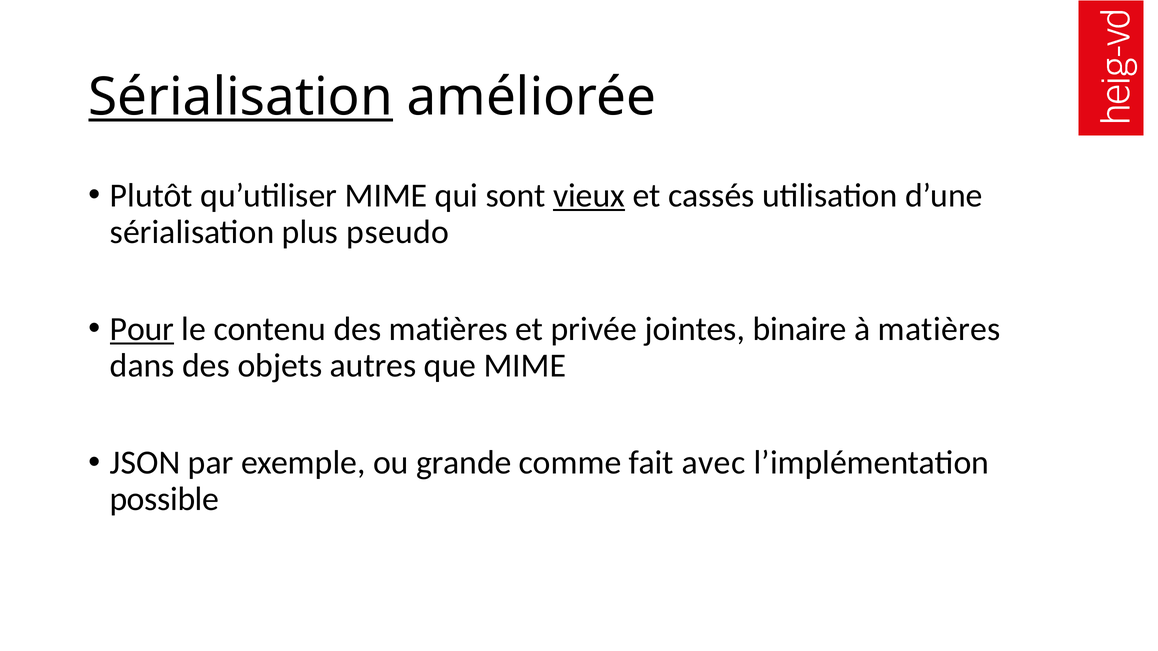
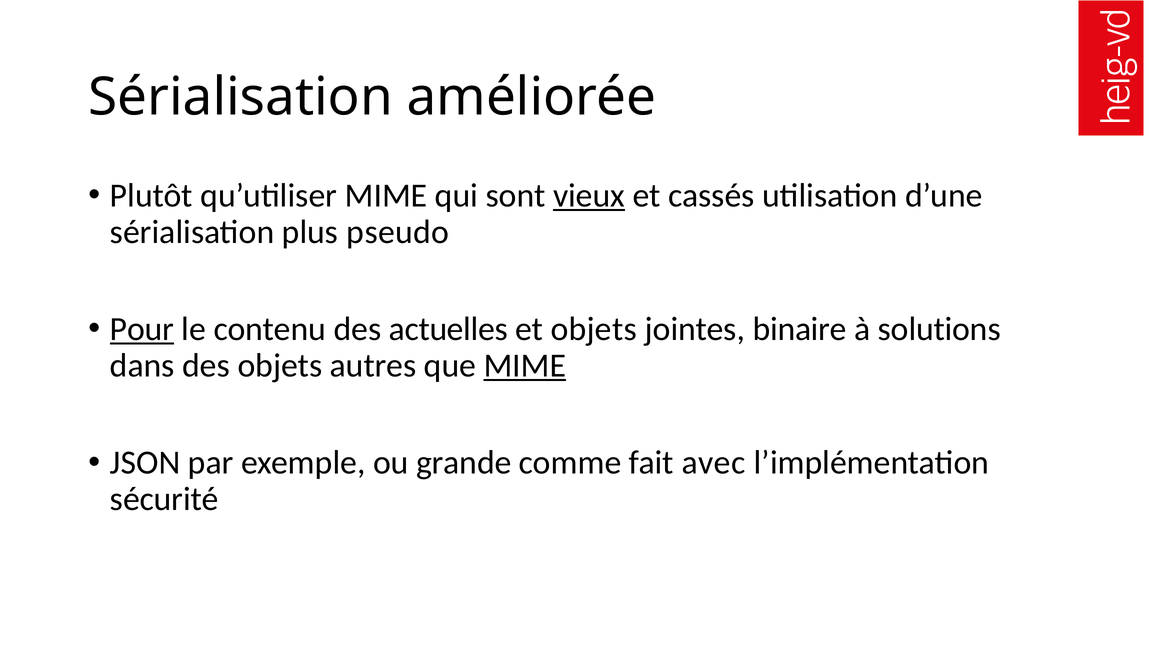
Sérialisation at (241, 97) underline: present -> none
des matières: matières -> actuelles
et privée: privée -> objets
à matières: matières -> solutions
MIME at (525, 366) underline: none -> present
possible: possible -> sécurité
